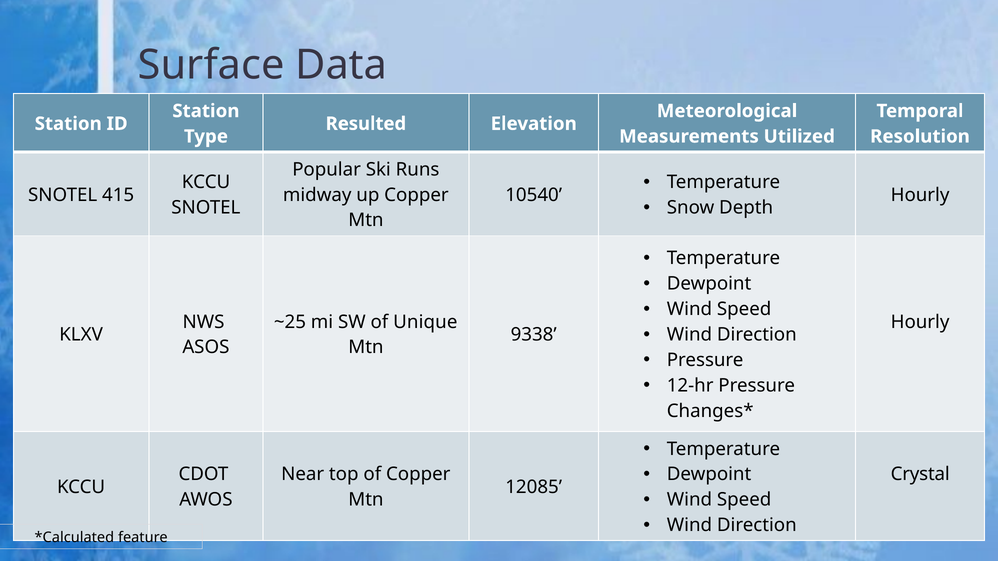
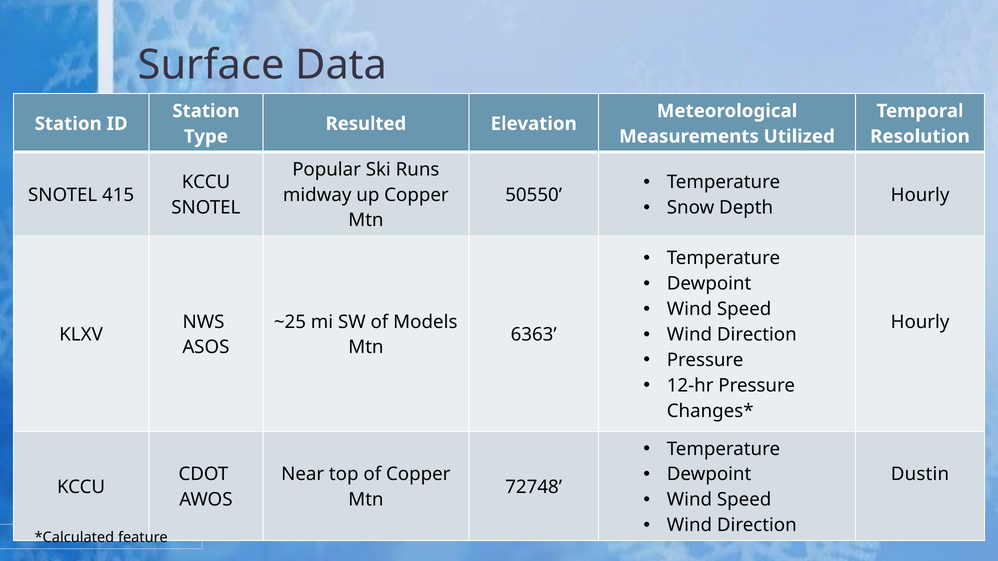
10540: 10540 -> 50550
Unique: Unique -> Models
9338: 9338 -> 6363
Crystal: Crystal -> Dustin
12085: 12085 -> 72748
